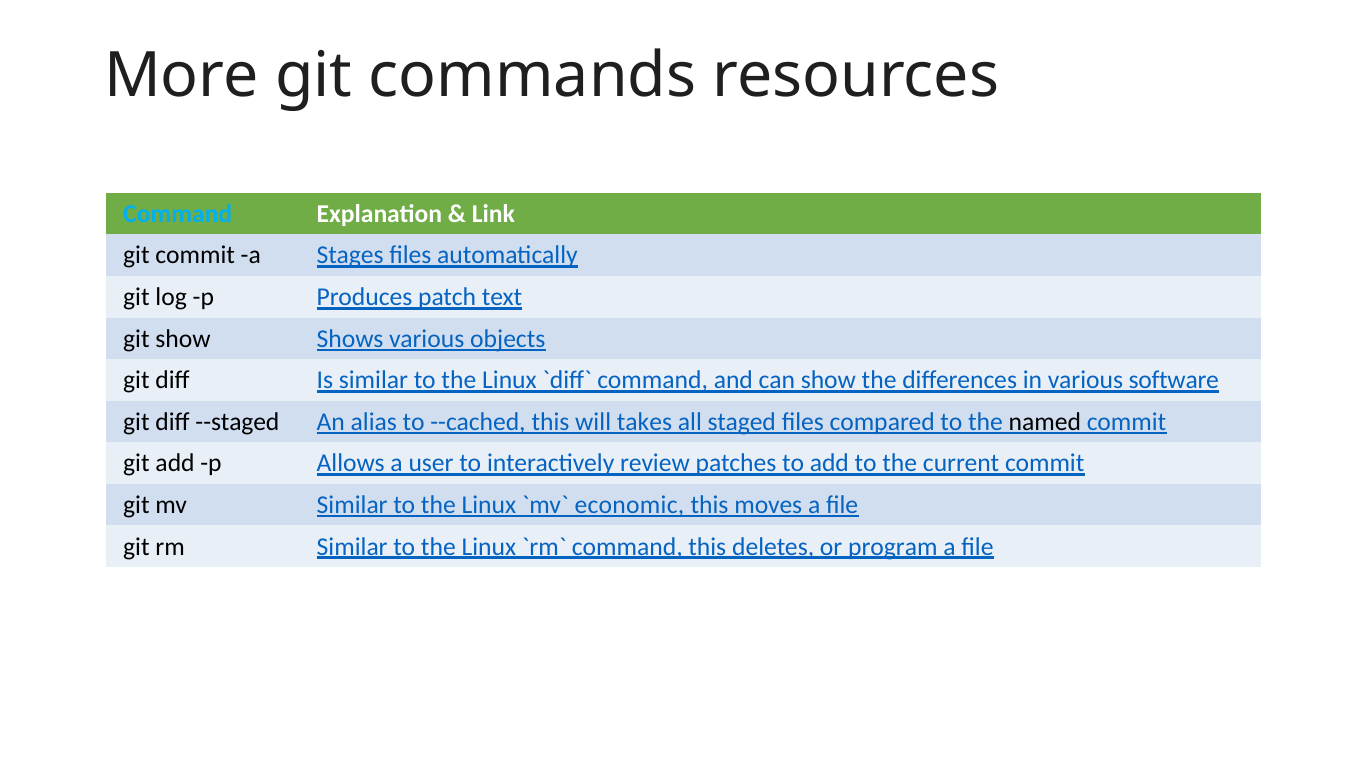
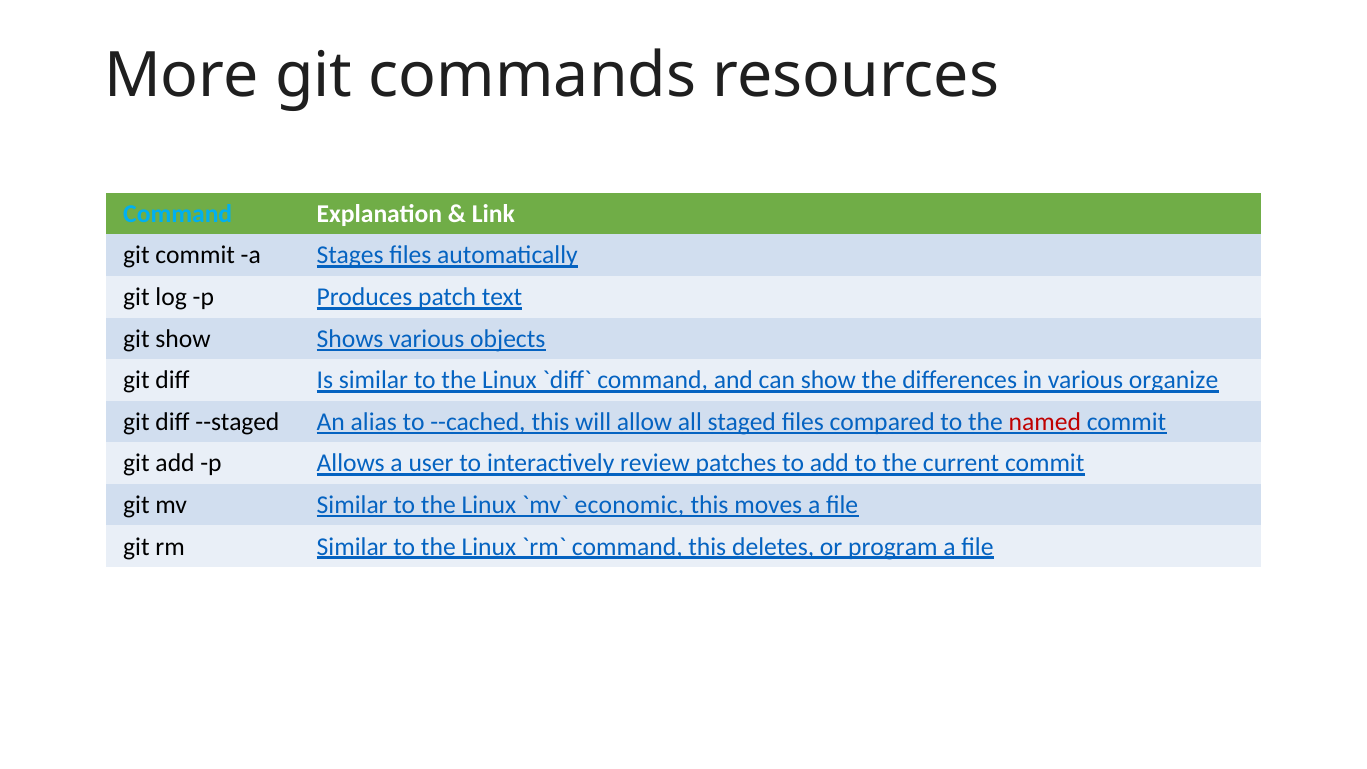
software: software -> organize
takes: takes -> allow
named colour: black -> red
